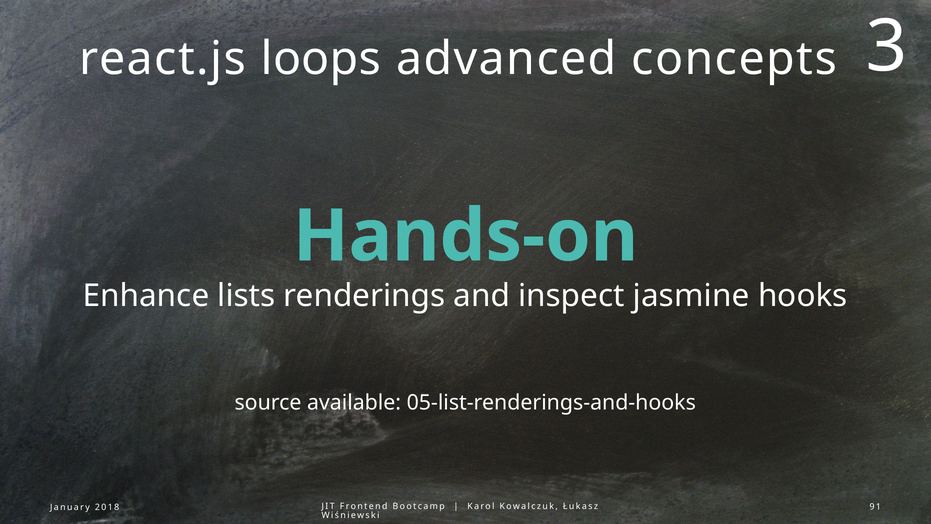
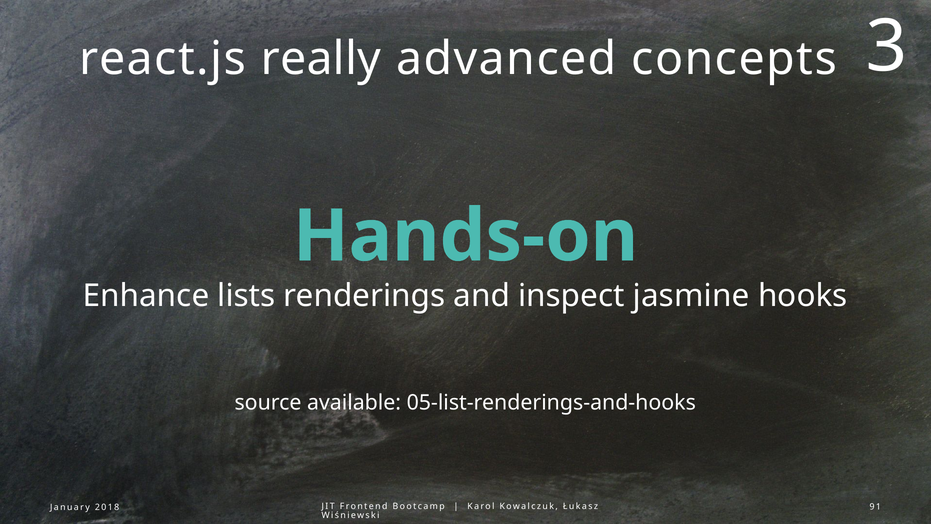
loops: loops -> really
